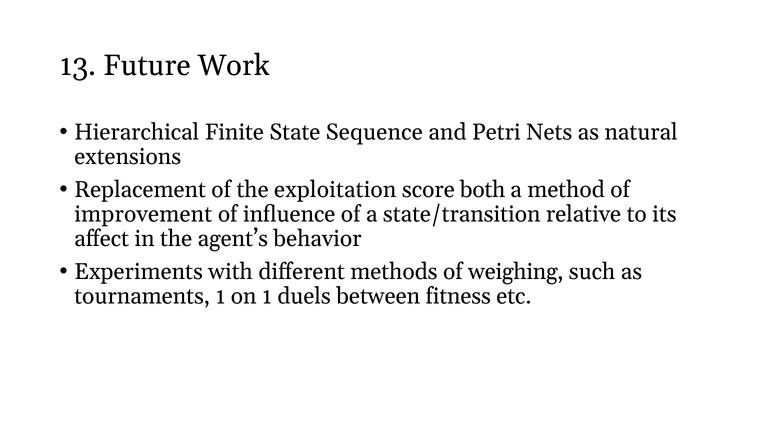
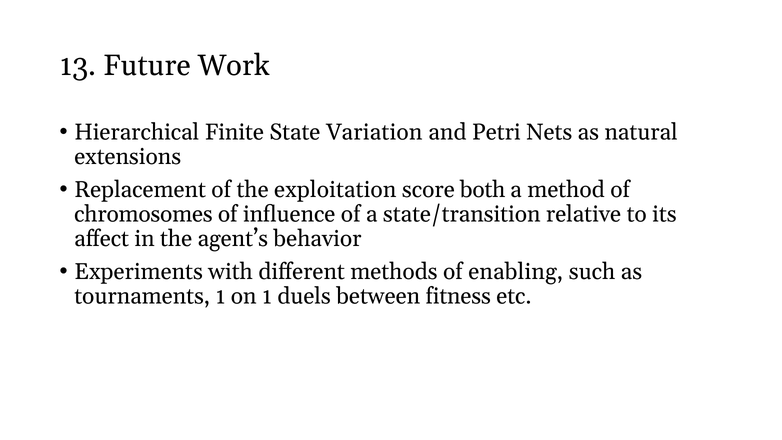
Sequence: Sequence -> Variation
improvement: improvement -> chromosomes
weighing: weighing -> enabling
